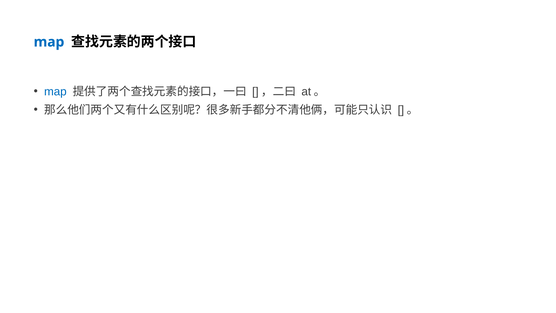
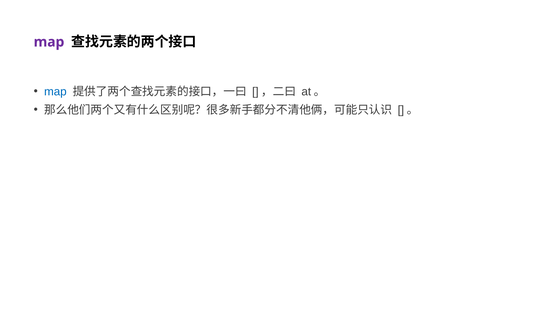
map at (49, 42) colour: blue -> purple
